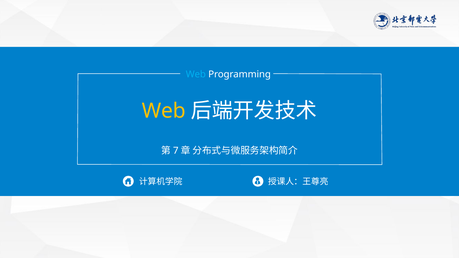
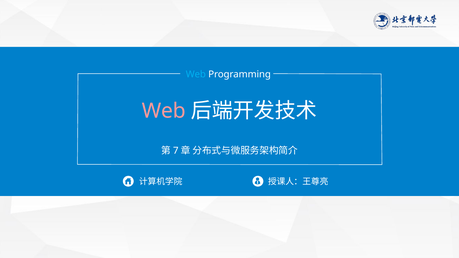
Web at (164, 111) colour: yellow -> pink
